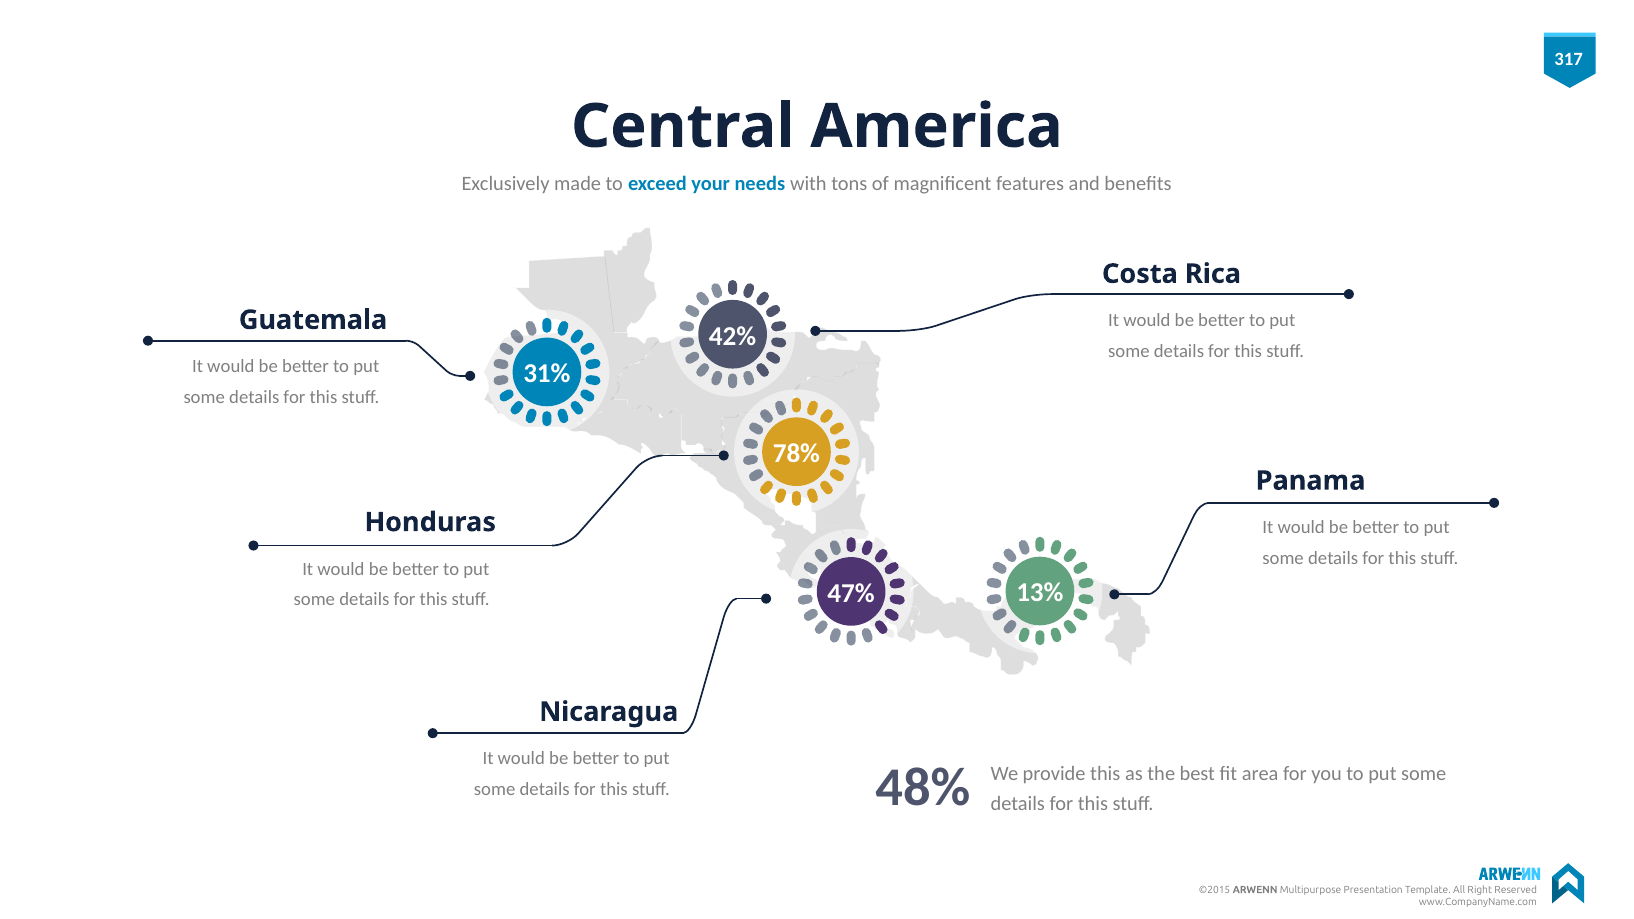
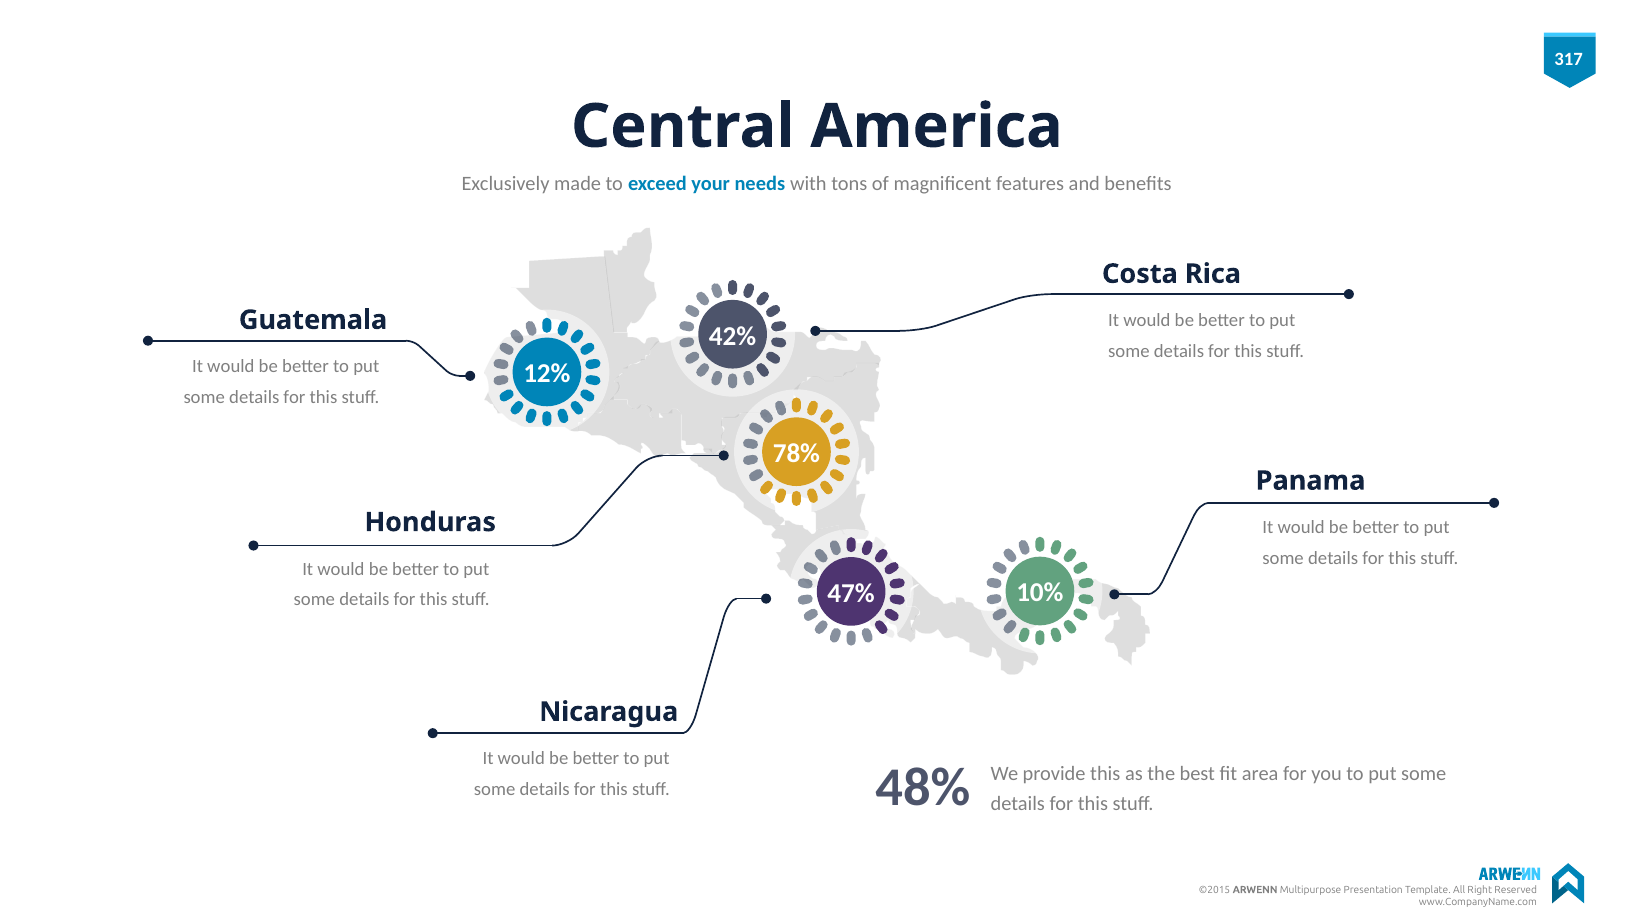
31%: 31% -> 12%
13%: 13% -> 10%
